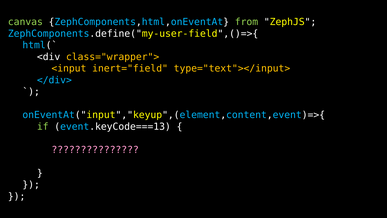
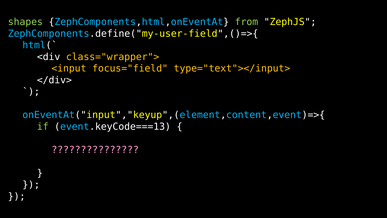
canvas: canvas -> shapes
inert="field: inert="field -> focus="field
</div> colour: light blue -> white
